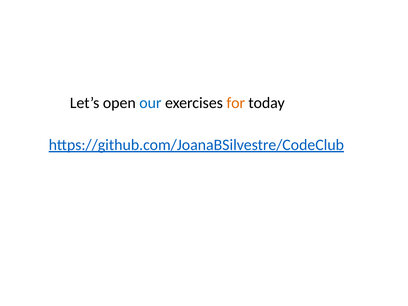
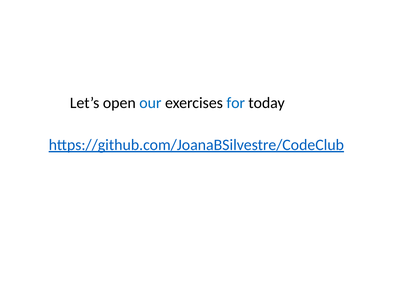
for colour: orange -> blue
